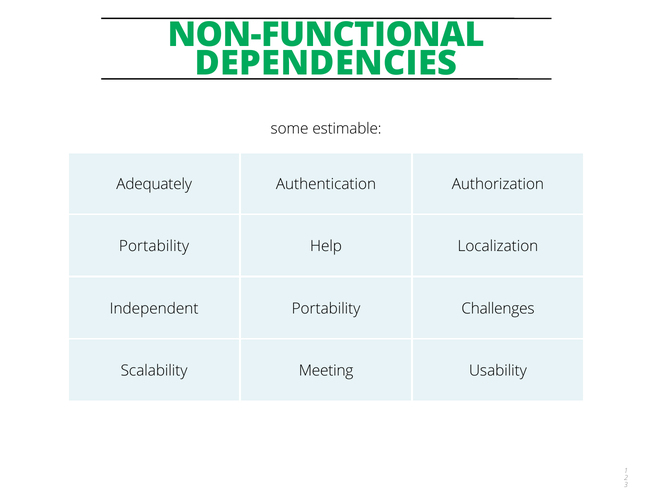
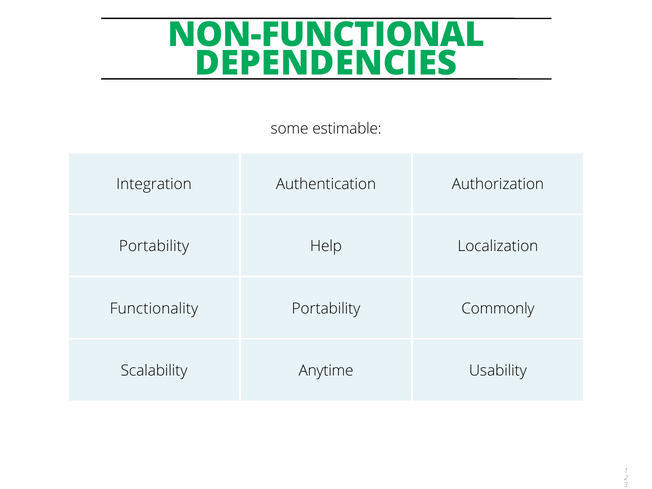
Adequately: Adequately -> Integration
Independent: Independent -> Functionality
Challenges: Challenges -> Commonly
Meeting: Meeting -> Anytime
